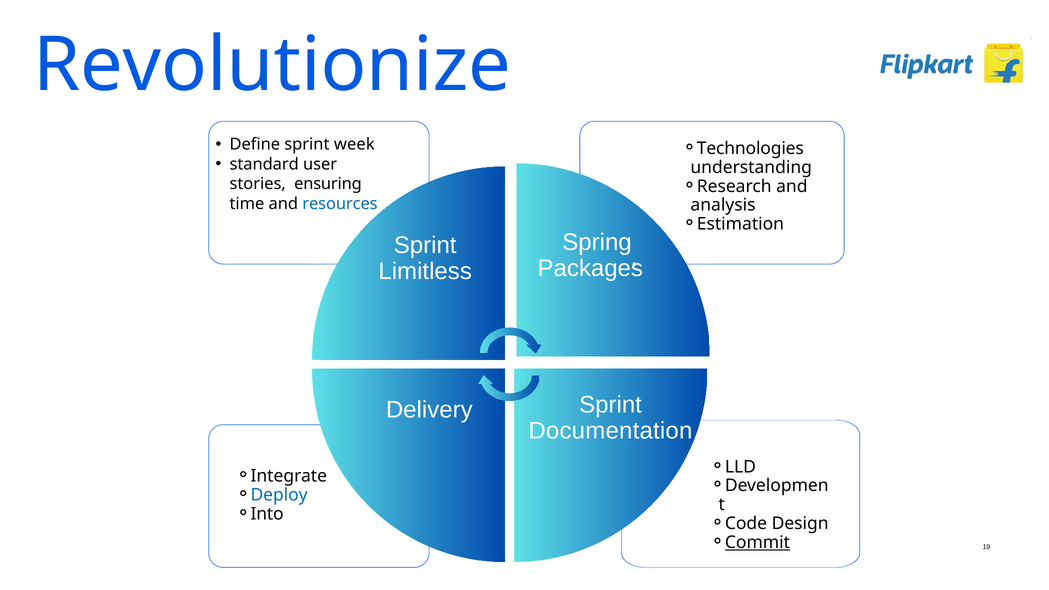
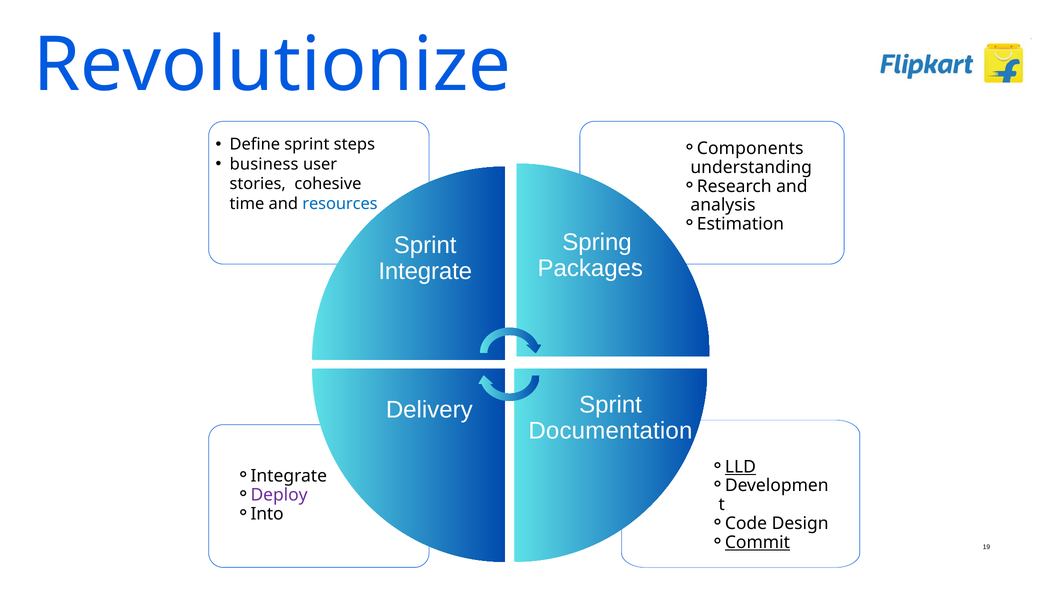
week: week -> steps
Technologies: Technologies -> Components
standard: standard -> business
ensuring: ensuring -> cohesive
Limitless at (425, 271): Limitless -> Integrate
LLD underline: none -> present
Deploy colour: blue -> purple
